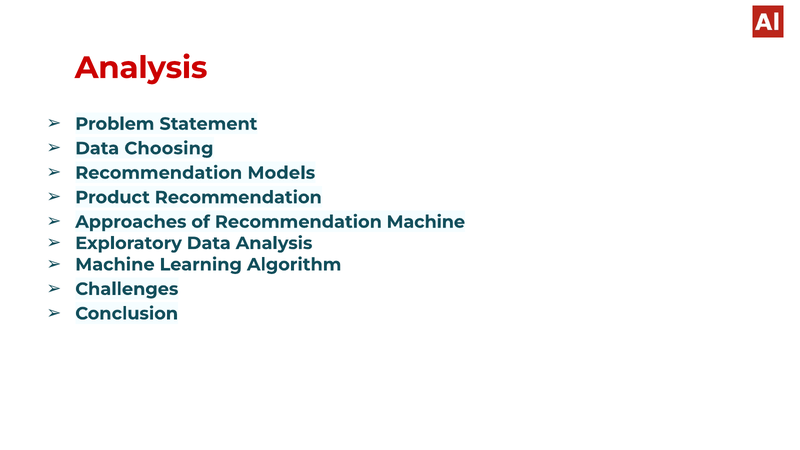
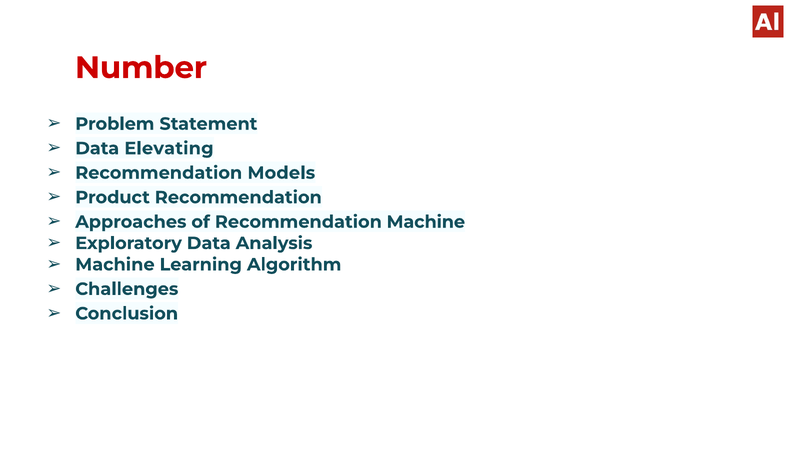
Analysis at (141, 68): Analysis -> Number
Choosing: Choosing -> Elevating
